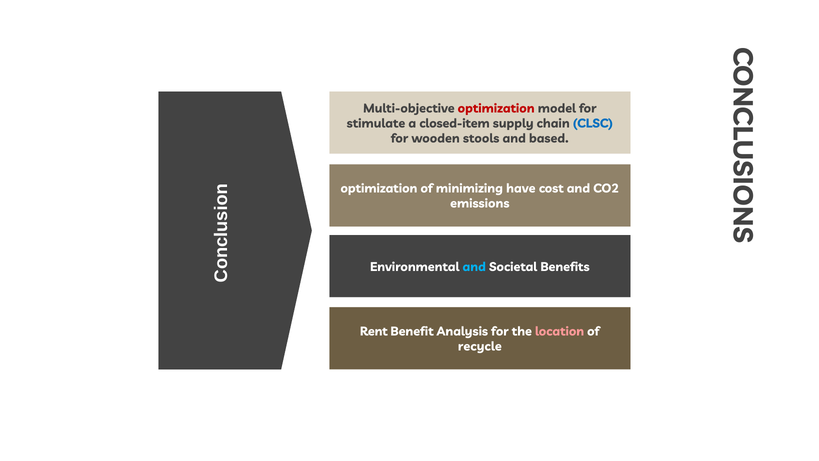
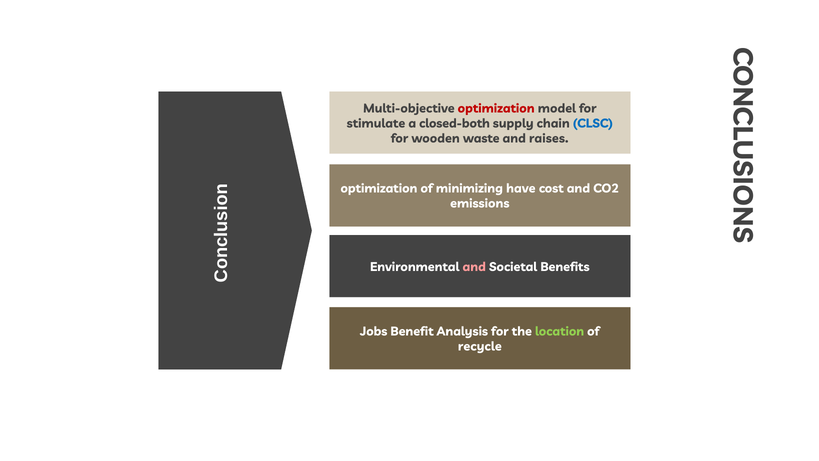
closed-item: closed-item -> closed-both
stools: stools -> waste
based: based -> raises
and at (474, 267) colour: light blue -> pink
Rent: Rent -> Jobs
location colour: pink -> light green
